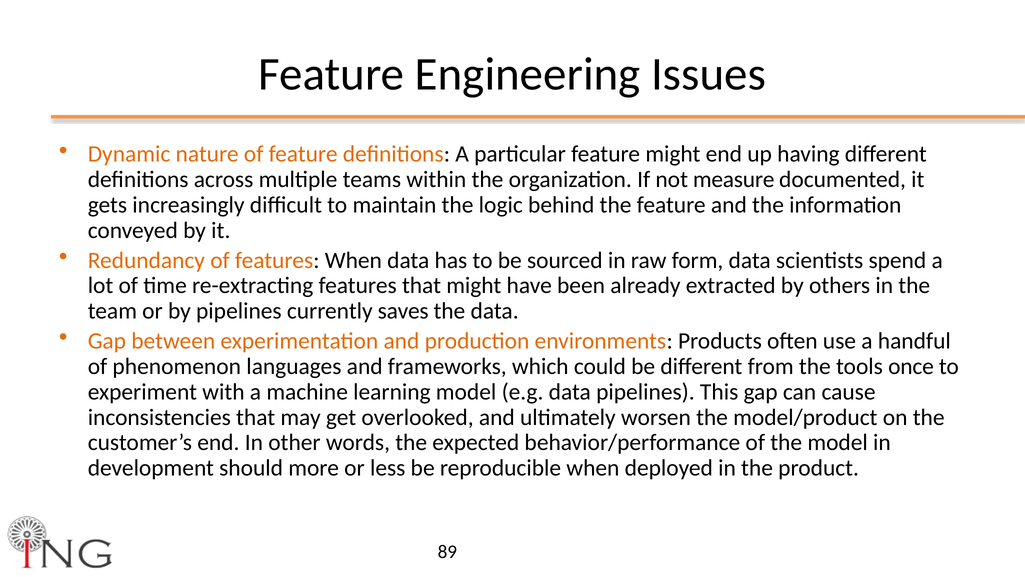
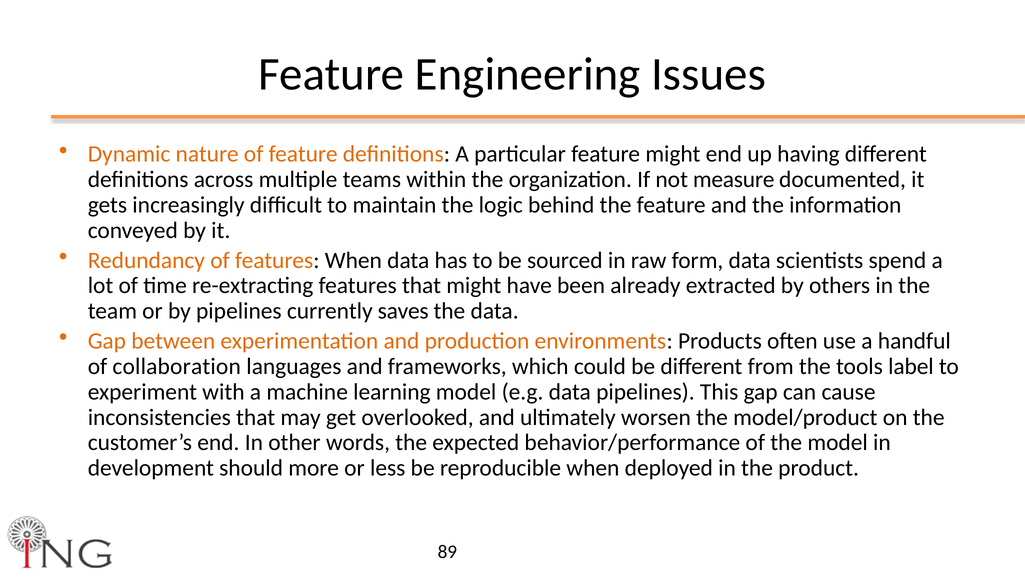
phenomenon: phenomenon -> collaboration
once: once -> label
